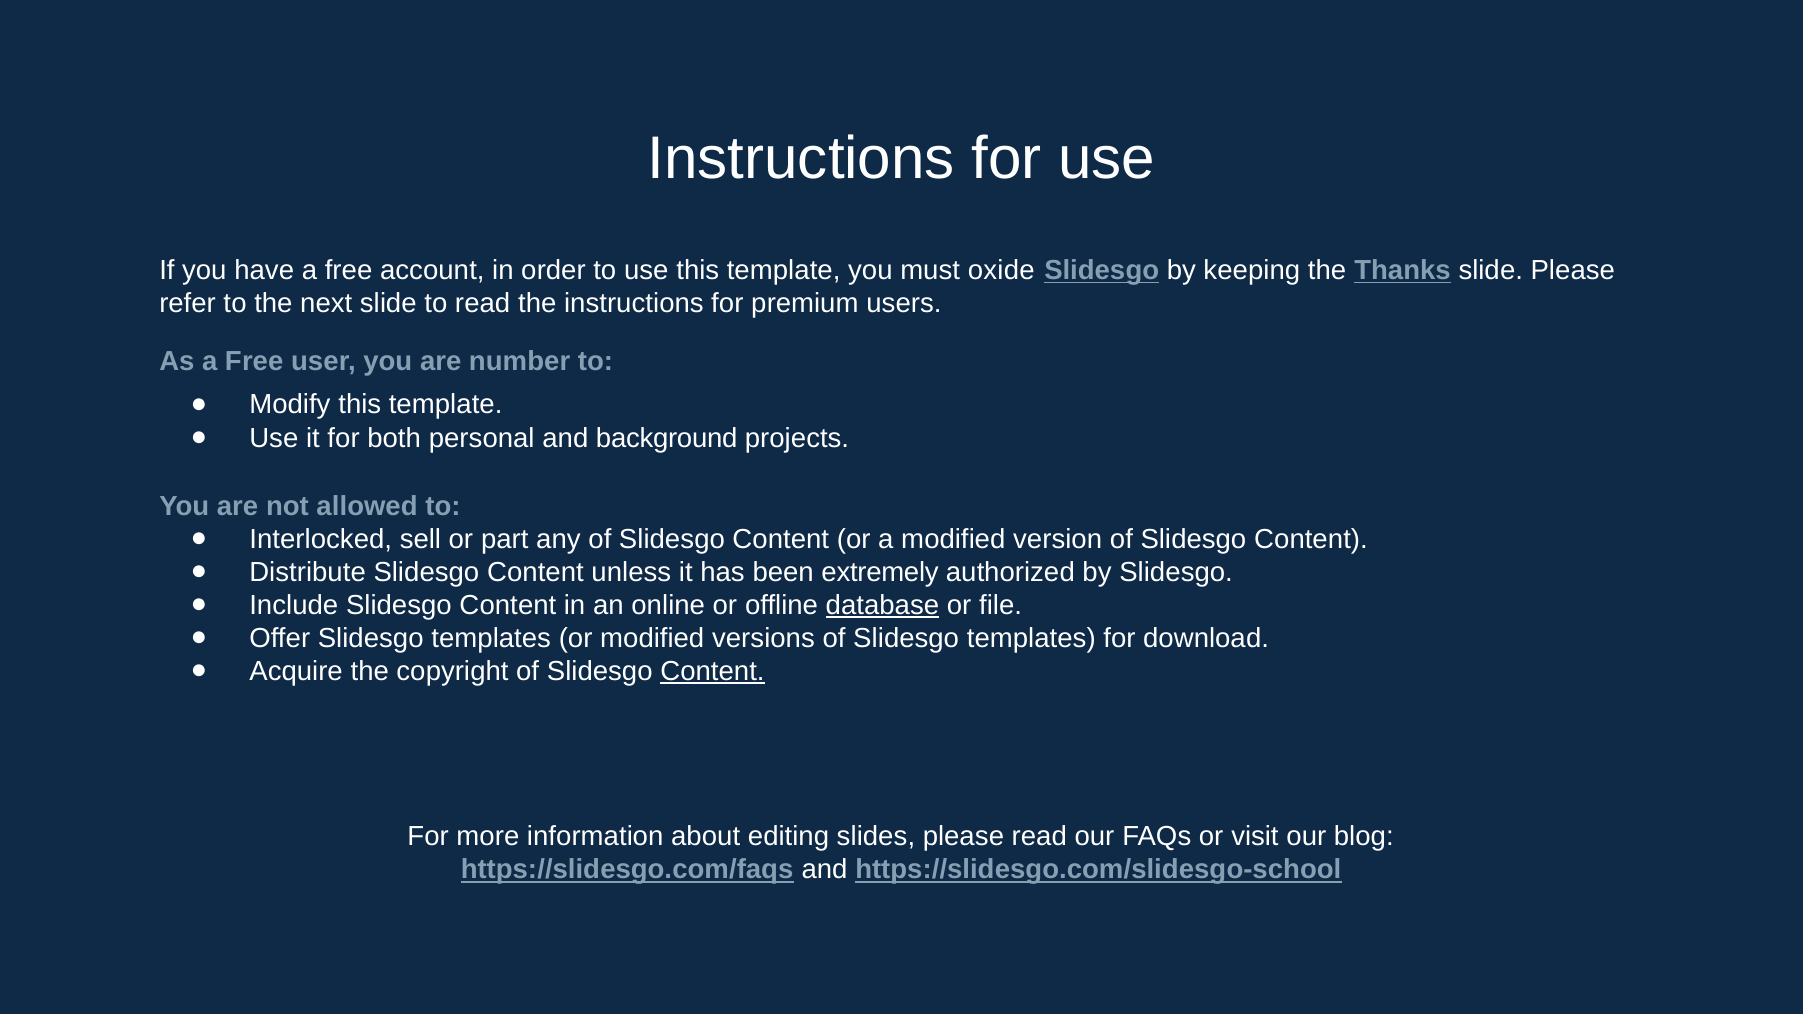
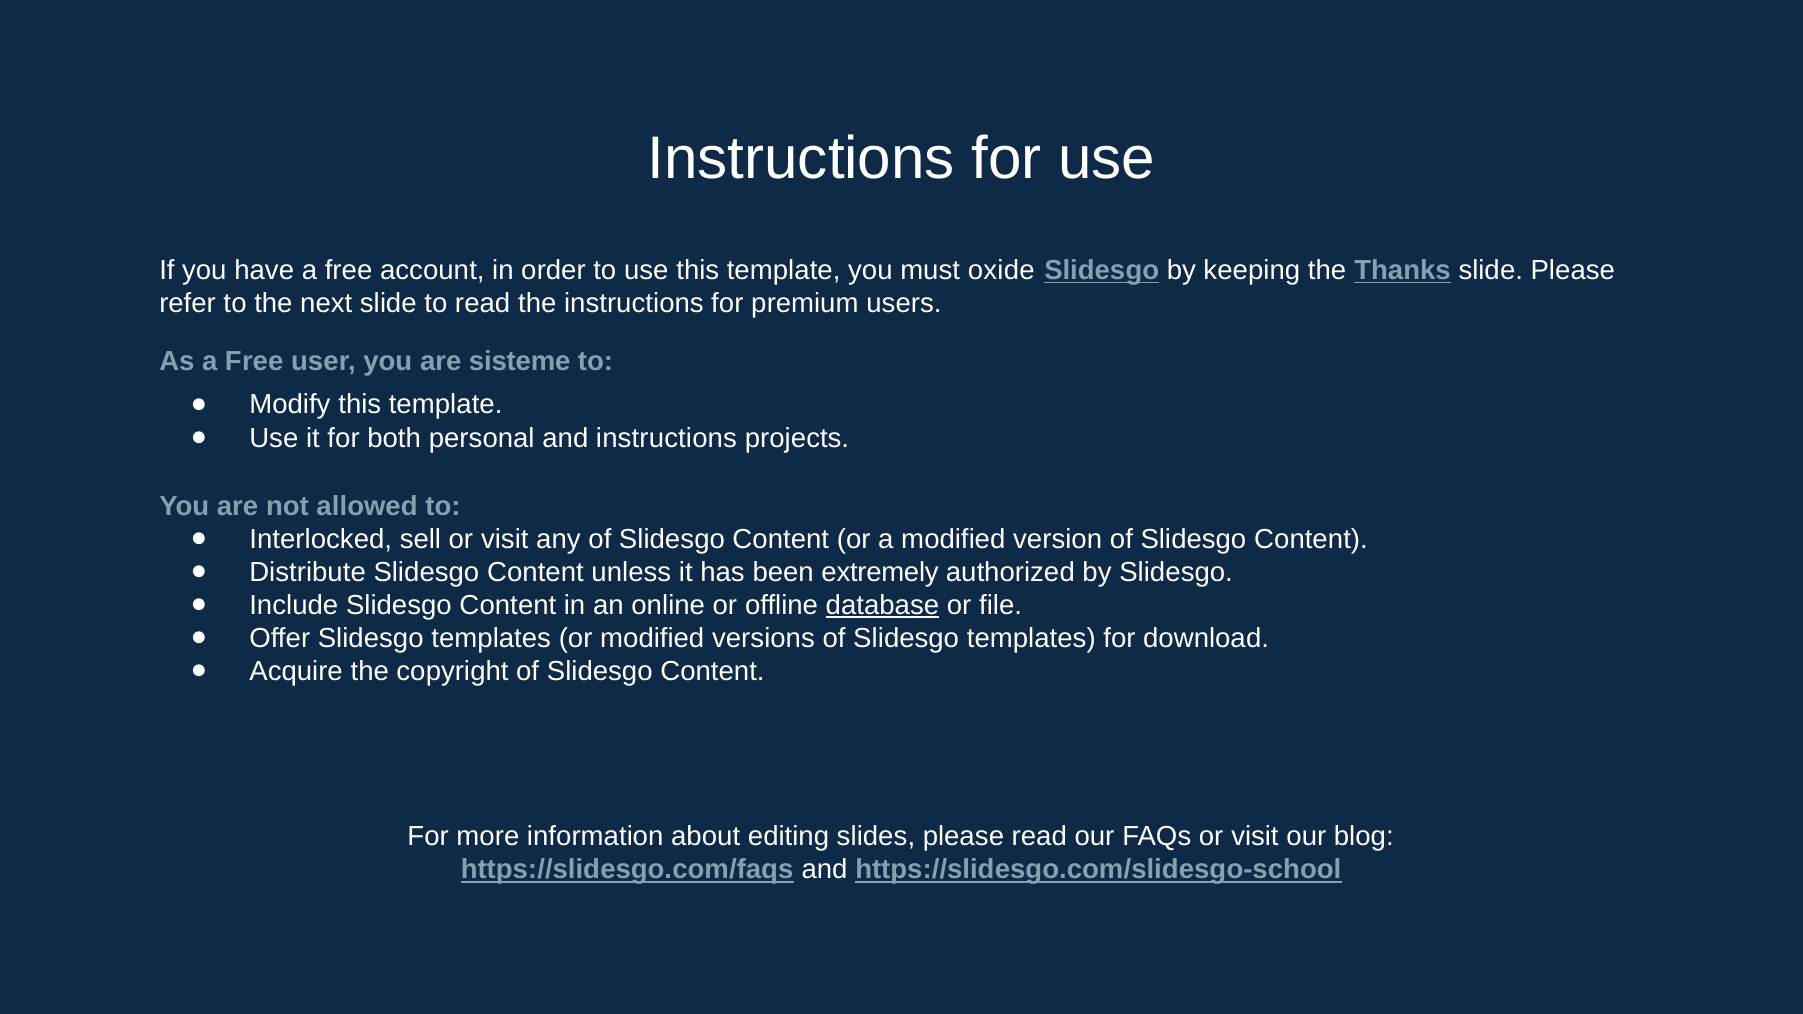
number: number -> sisteme
and background: background -> instructions
sell or part: part -> visit
Content at (713, 672) underline: present -> none
